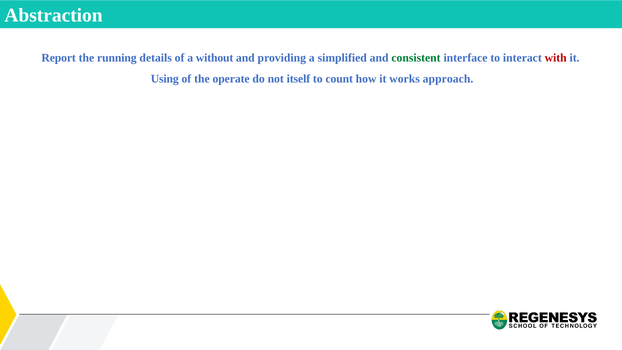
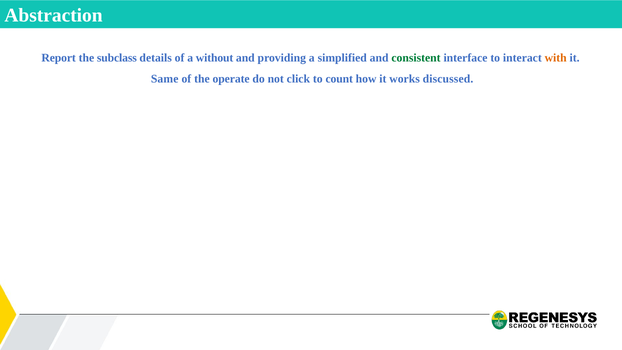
running: running -> subclass
with colour: red -> orange
Using: Using -> Same
itself: itself -> click
approach: approach -> discussed
